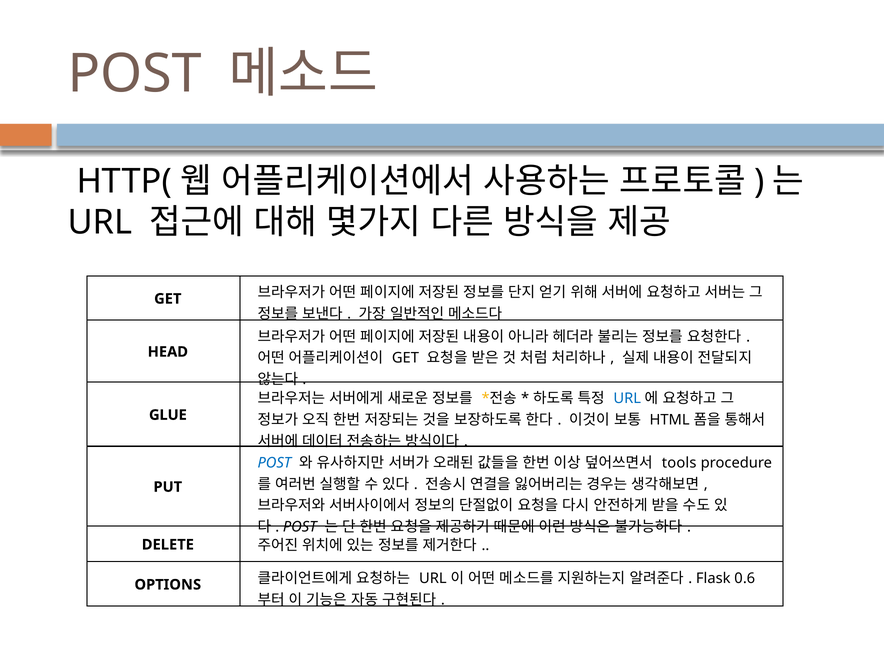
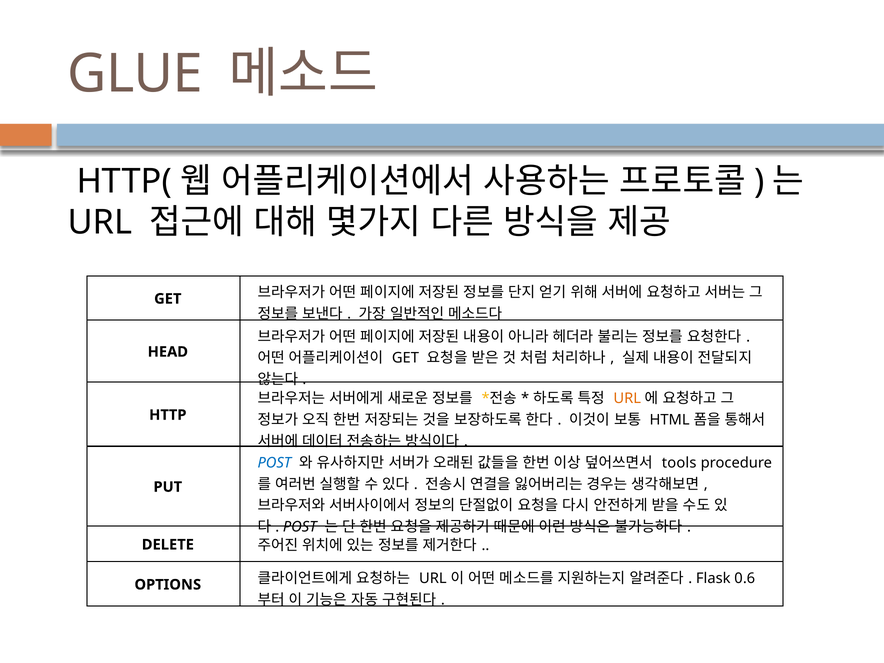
POST at (135, 74): POST -> GLUE
URL at (627, 399) colour: blue -> orange
GLUE: GLUE -> HTTP
